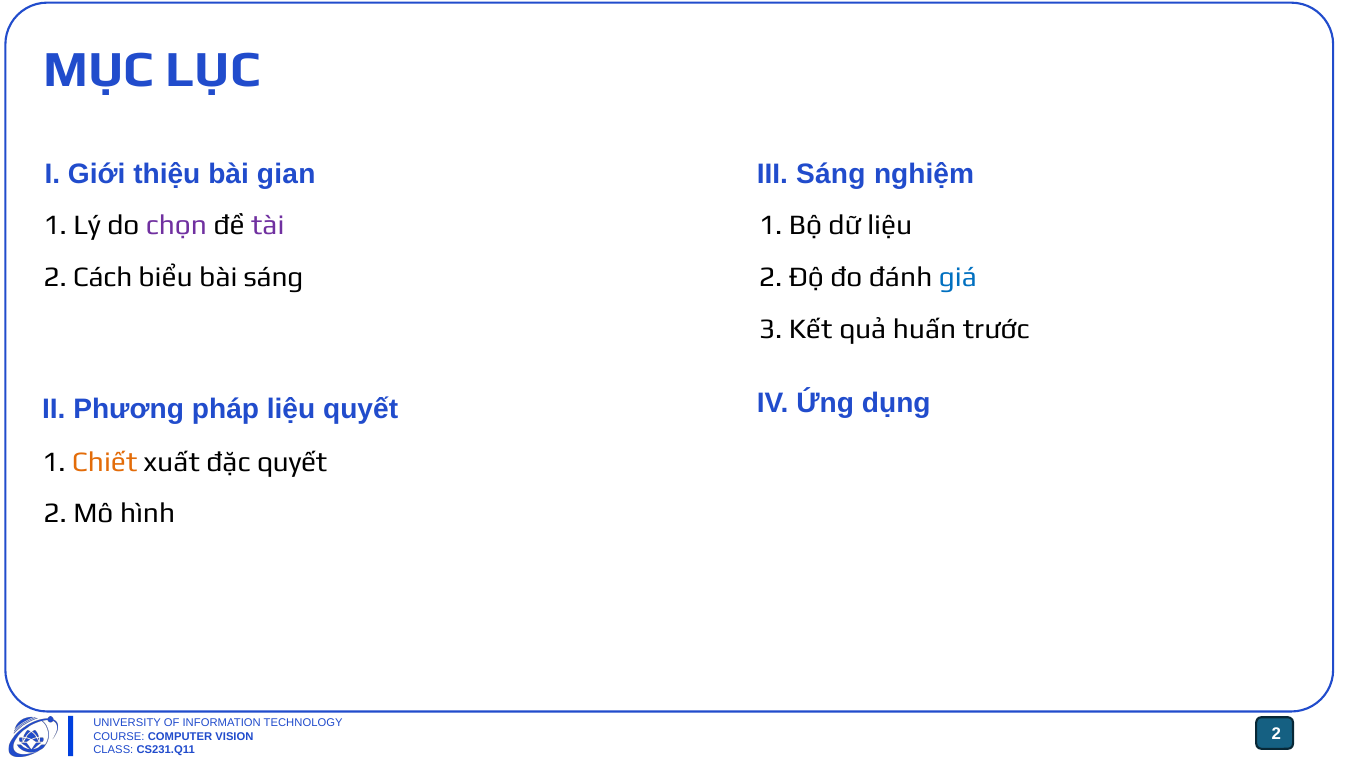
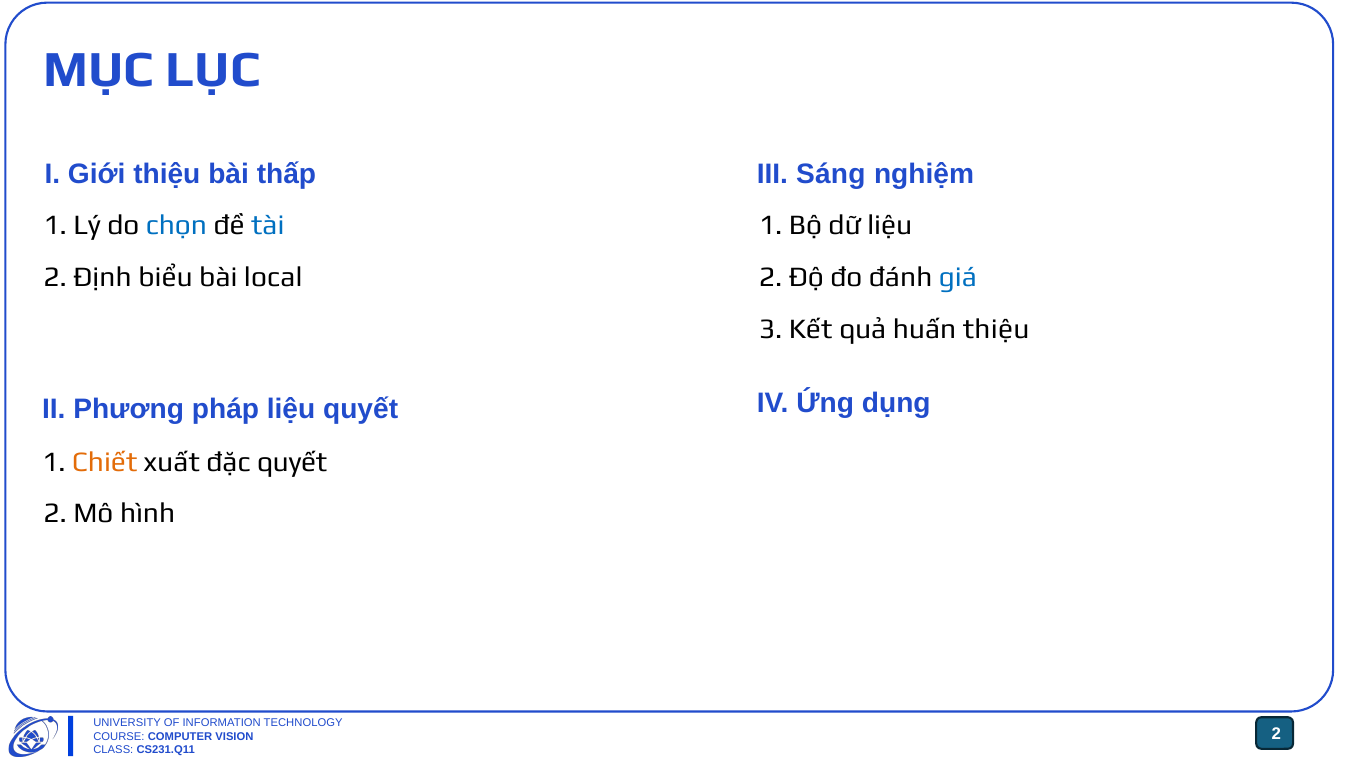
gian: gian -> thấp
chọn colour: purple -> blue
tài colour: purple -> blue
Cách: Cách -> Định
bài sáng: sáng -> local
huấn trước: trước -> thiệu
